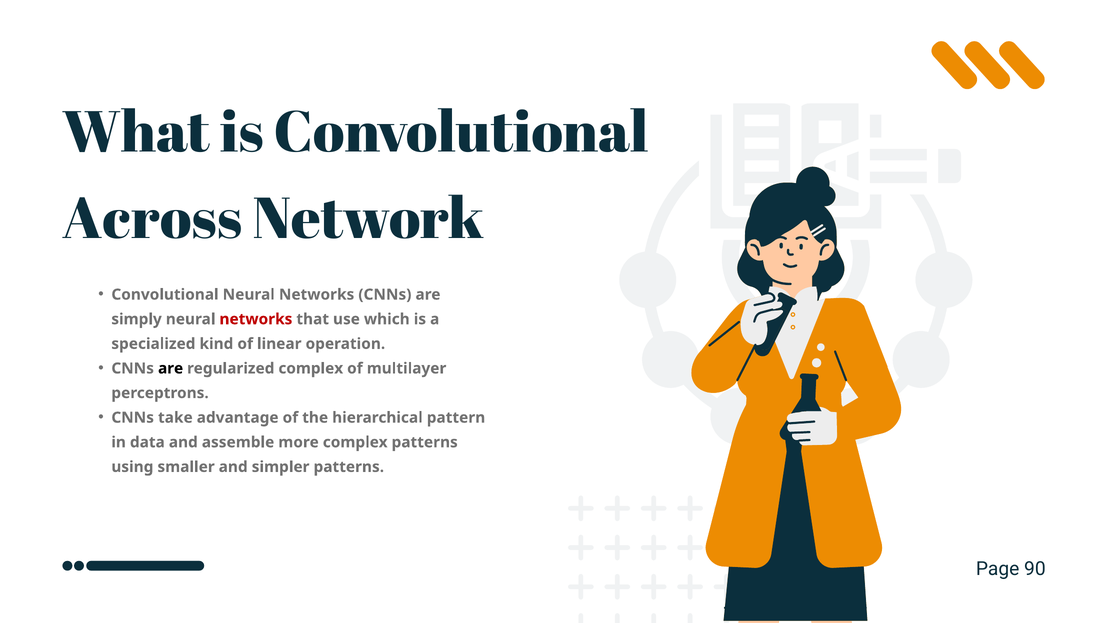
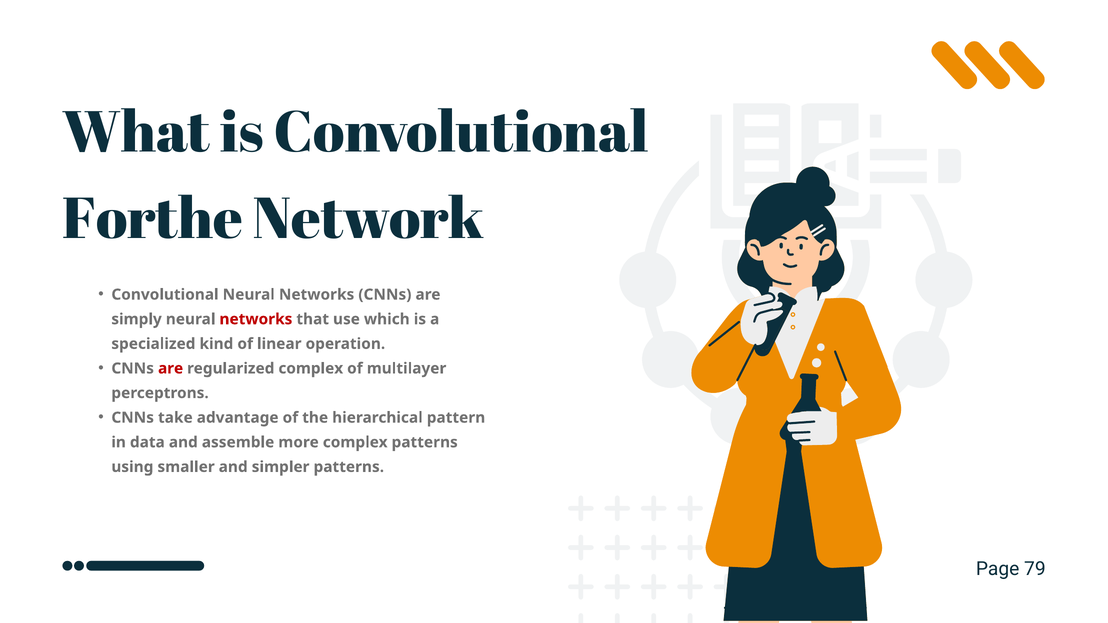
Across: Across -> Forthe
are at (171, 369) colour: black -> red
90: 90 -> 79
